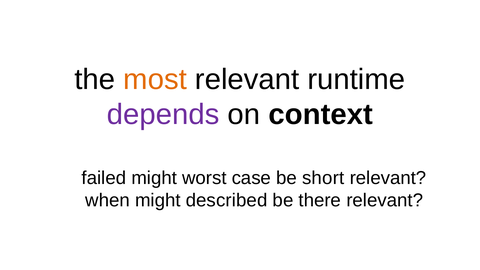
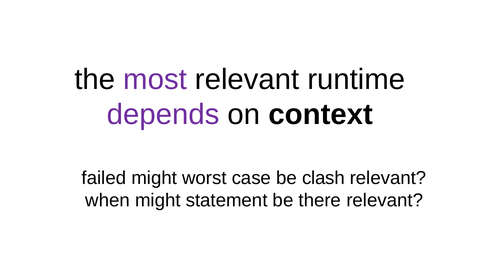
most colour: orange -> purple
short: short -> clash
described: described -> statement
